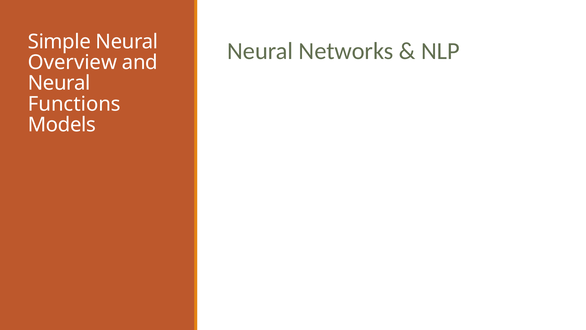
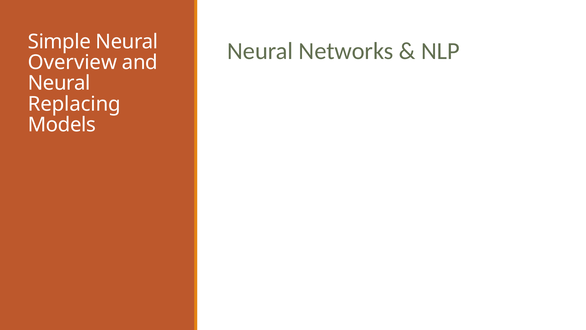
Functions: Functions -> Replacing
